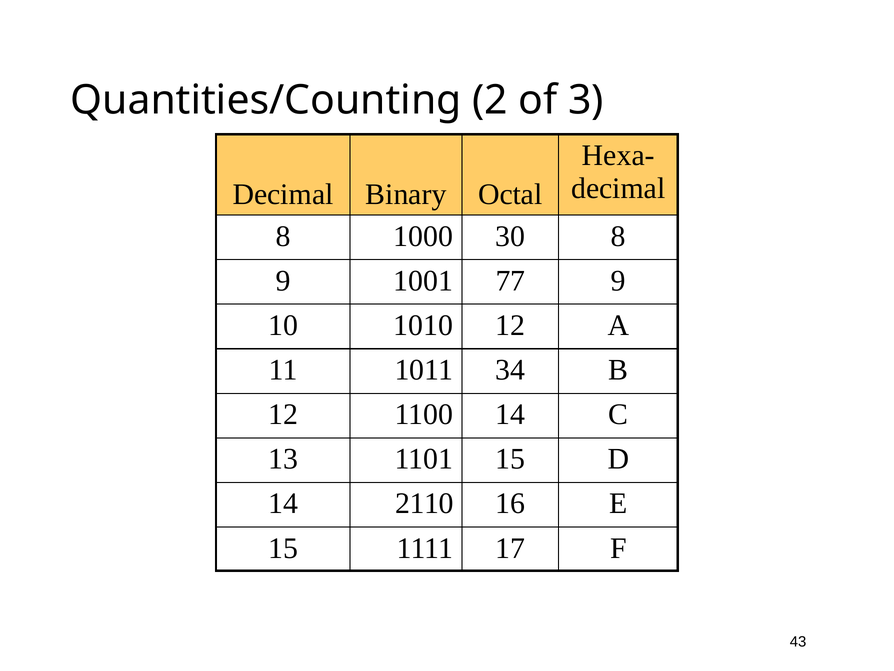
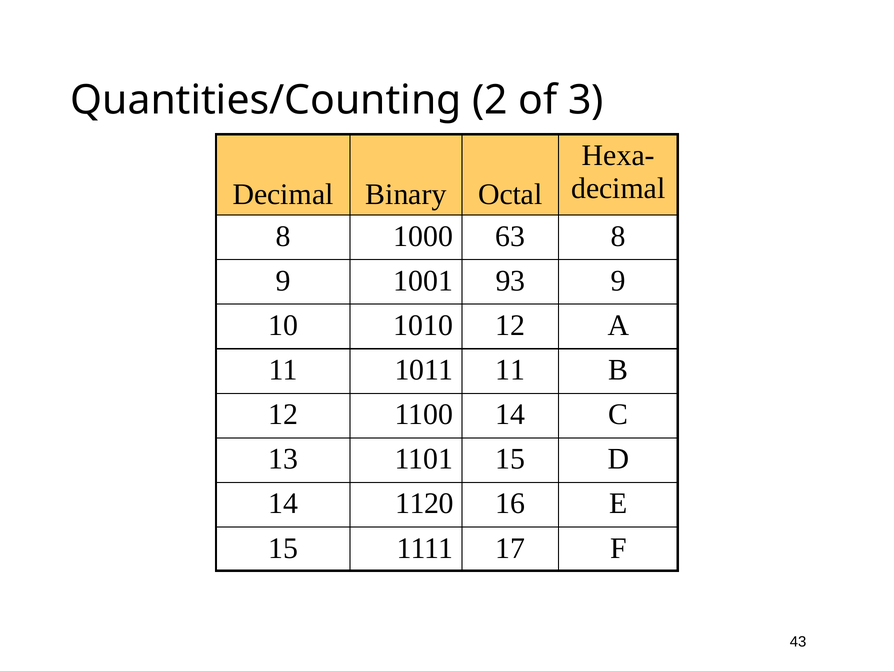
30: 30 -> 63
77: 77 -> 93
1011 34: 34 -> 11
2110: 2110 -> 1120
